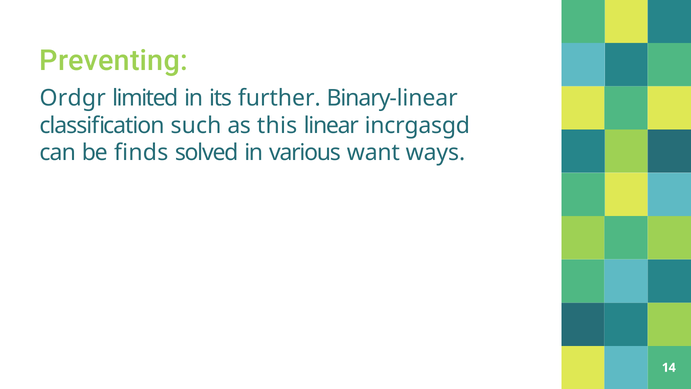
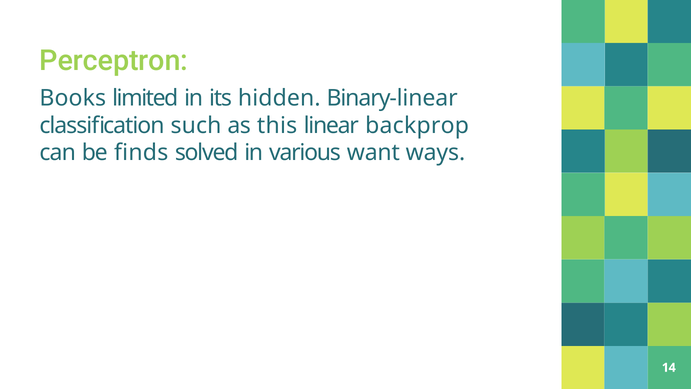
Preventing: Preventing -> Perceptron
Ordgr: Ordgr -> Books
further: further -> hidden
incrgasgd: incrgasgd -> backprop
